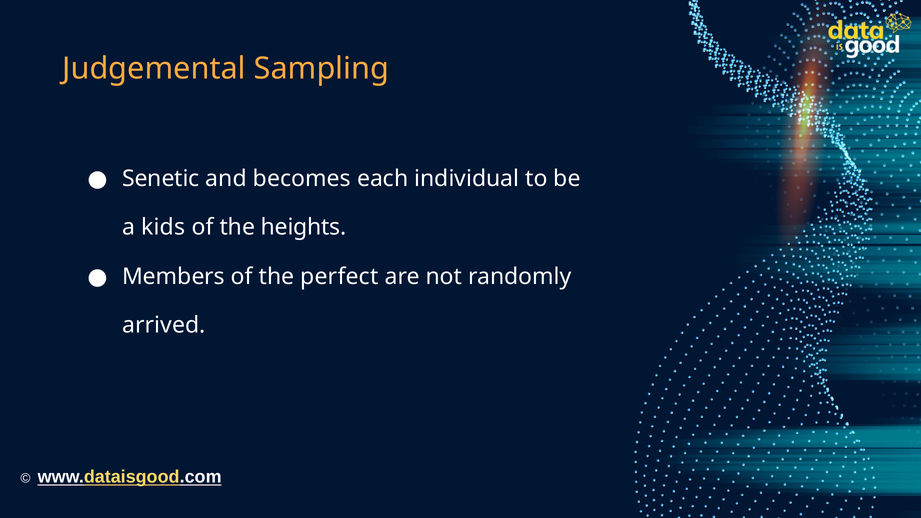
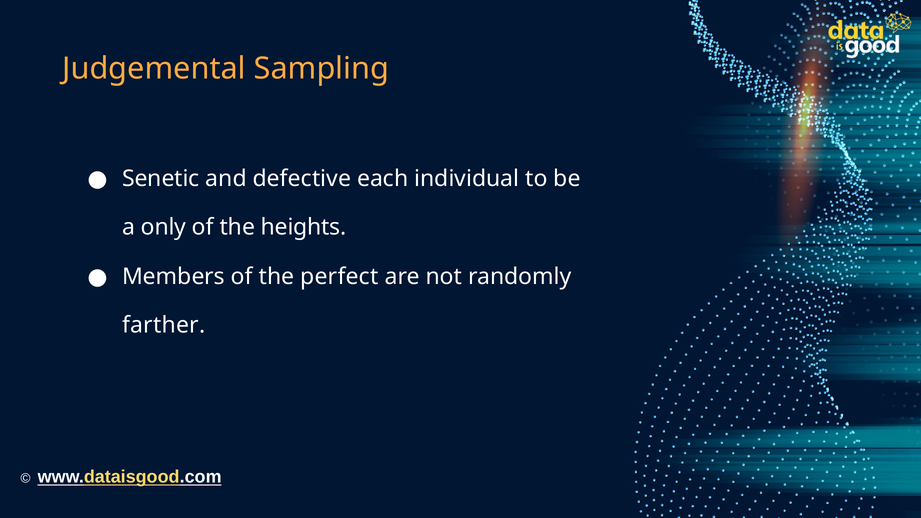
becomes: becomes -> defective
kids: kids -> only
arrived: arrived -> farther
